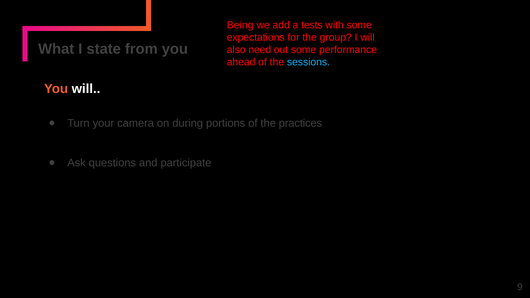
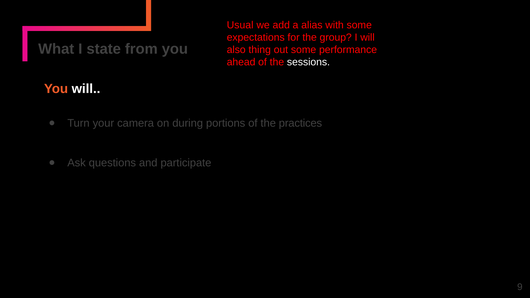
Being: Being -> Usual
tests: tests -> alias
need: need -> thing
sessions colour: light blue -> white
